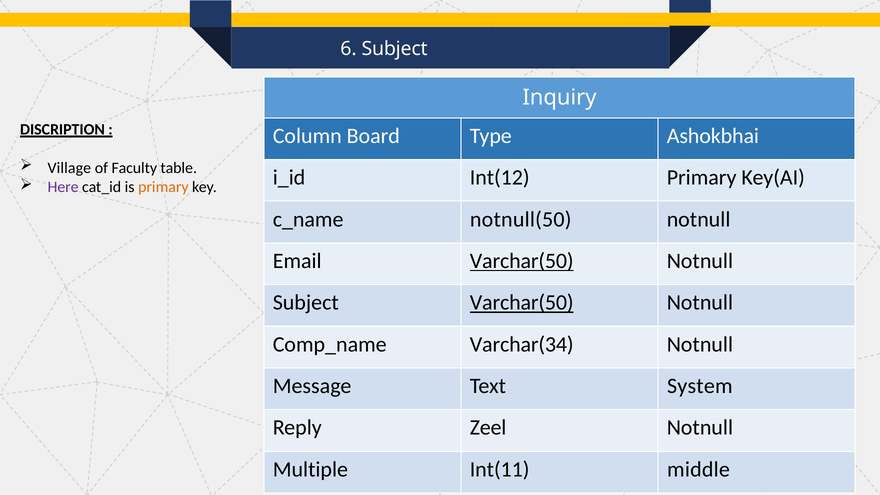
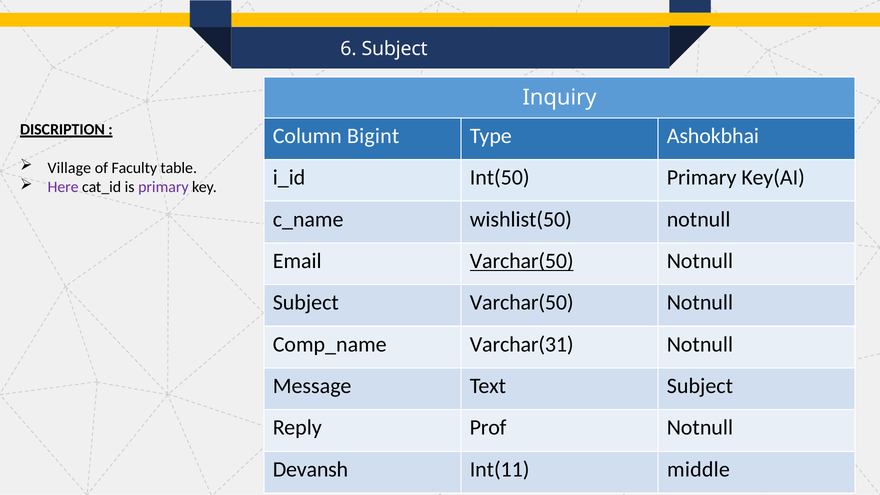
Board: Board -> Bigint
Int(12: Int(12 -> Int(50
primary at (163, 187) colour: orange -> purple
notnull(50: notnull(50 -> wishlist(50
Varchar(50 at (522, 303) underline: present -> none
Varchar(34: Varchar(34 -> Varchar(31
Text System: System -> Subject
Zeel: Zeel -> Prof
Multiple: Multiple -> Devansh
